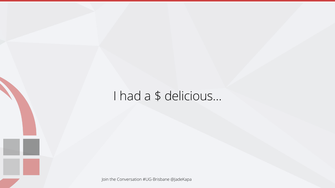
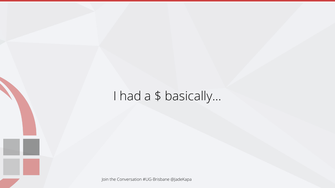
delicious…: delicious… -> basically…
